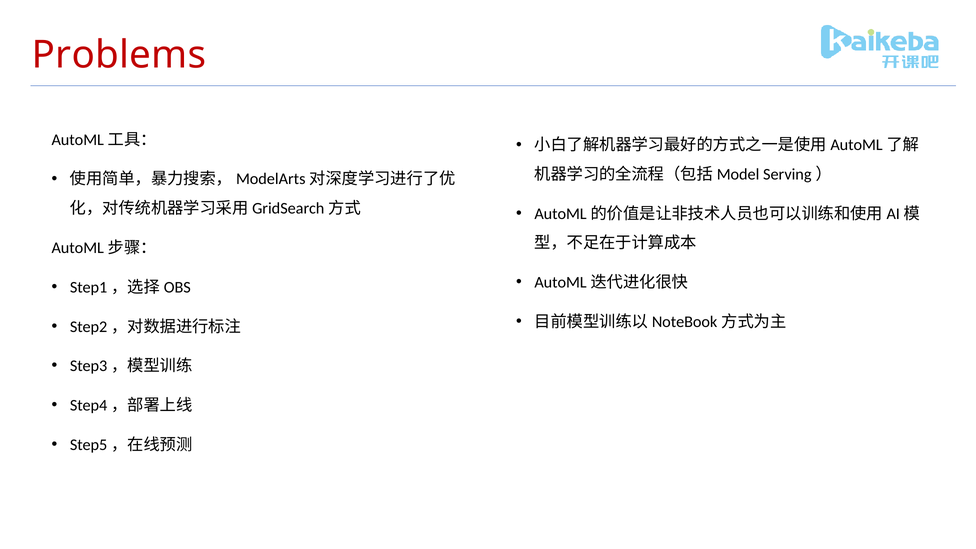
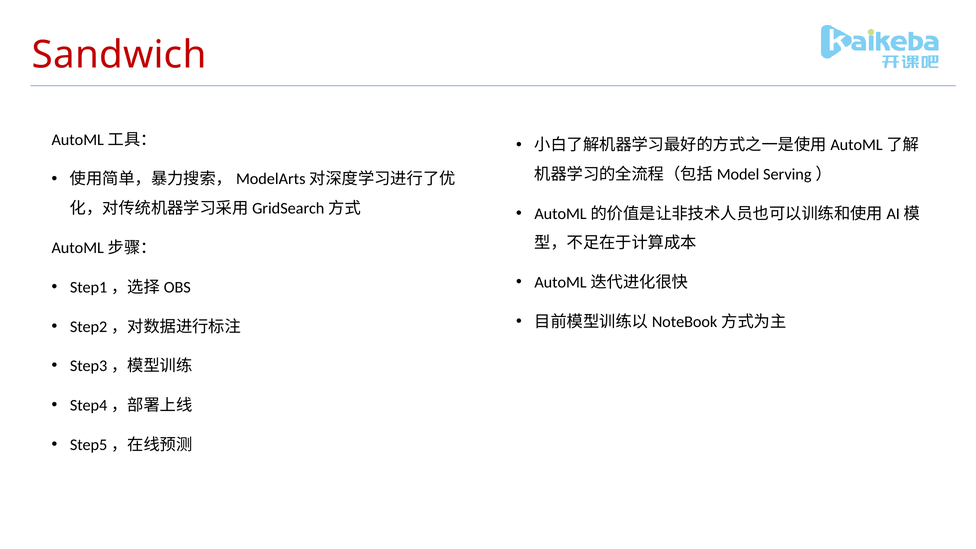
Problems: Problems -> Sandwich
